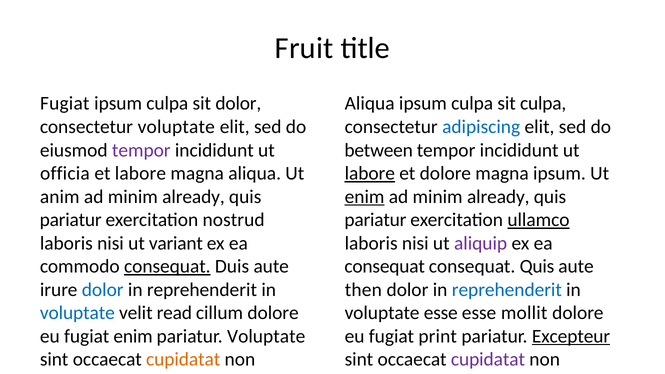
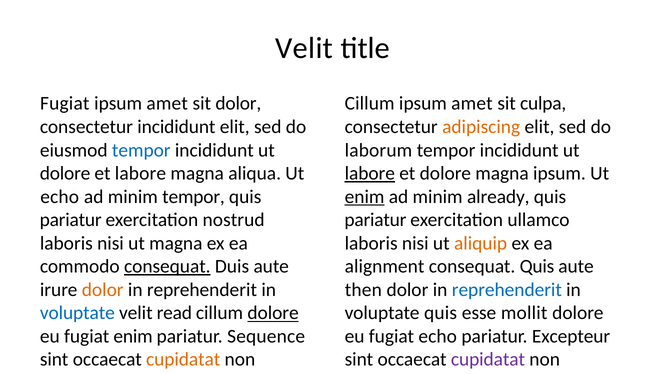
Fruit at (304, 48): Fruit -> Velit
culpa at (167, 104): culpa -> amet
Aliqua at (370, 104): Aliqua -> Cillum
culpa at (472, 104): culpa -> amet
consectetur voluptate: voluptate -> incididunt
adipiscing colour: blue -> orange
tempor at (141, 150) colour: purple -> blue
between at (379, 150): between -> laborum
officia at (65, 173): officia -> dolore
anim at (60, 197): anim -> echo
already at (193, 197): already -> tempor
ullamco underline: present -> none
ut variant: variant -> magna
aliquip colour: purple -> orange
consequat at (385, 267): consequat -> alignment
dolor at (103, 290) colour: blue -> orange
dolore at (273, 313) underline: none -> present
voluptate esse: esse -> quis
pariatur Voluptate: Voluptate -> Sequence
fugiat print: print -> echo
Excepteur underline: present -> none
